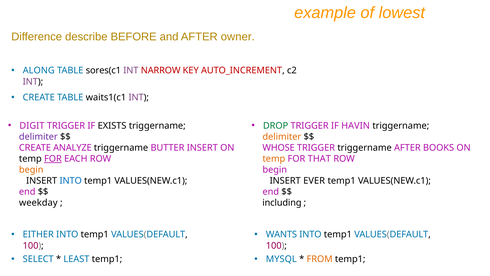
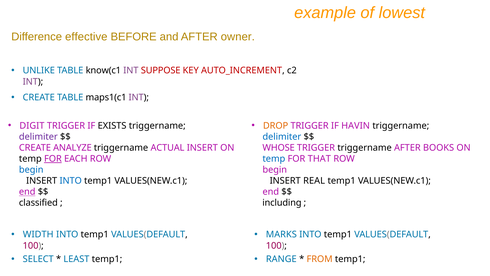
describe: describe -> effective
ALONG: ALONG -> UNLIKE
sores(c1: sores(c1 -> know(c1
NARROW: NARROW -> SUPPOSE
waits1(c1: waits1(c1 -> maps1(c1
DROP colour: green -> orange
delimiter at (282, 137) colour: orange -> blue
BUTTER: BUTTER -> ACTUAL
temp at (274, 159) colour: orange -> blue
begin at (31, 170) colour: orange -> blue
EVER: EVER -> REAL
end at (27, 192) underline: none -> present
weekday: weekday -> classified
EITHER: EITHER -> WIDTH
WANTS: WANTS -> MARKS
MYSQL: MYSQL -> RANGE
